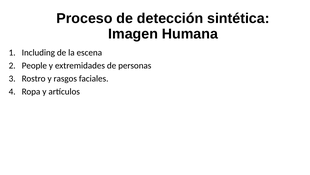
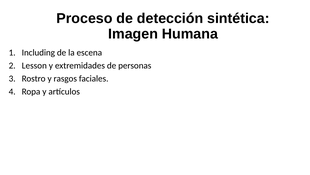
People: People -> Lesson
